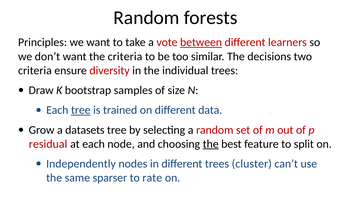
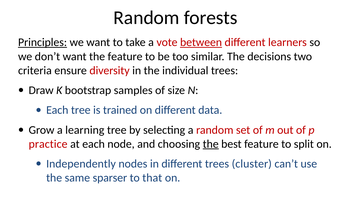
Principles underline: none -> present
the criteria: criteria -> feature
tree at (81, 110) underline: present -> none
datasets: datasets -> learning
residual: residual -> practice
rate: rate -> that
